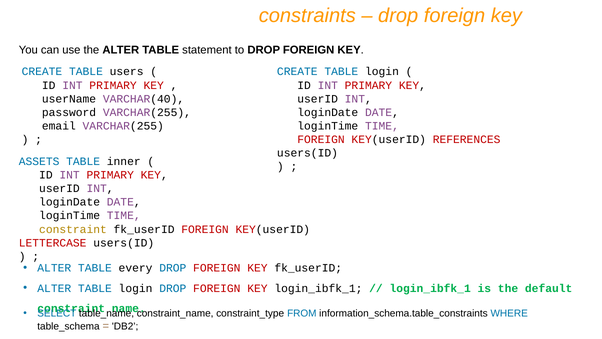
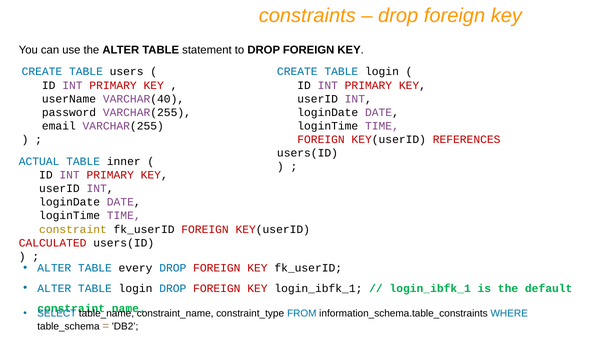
ASSETS: ASSETS -> ACTUAL
LETTERCASE: LETTERCASE -> CALCULATED
